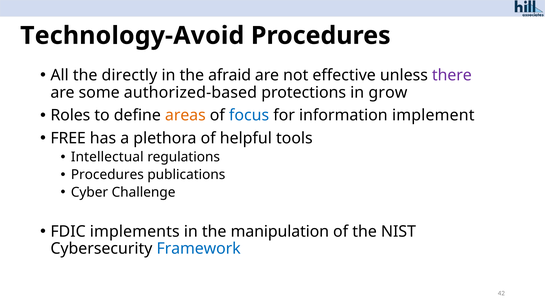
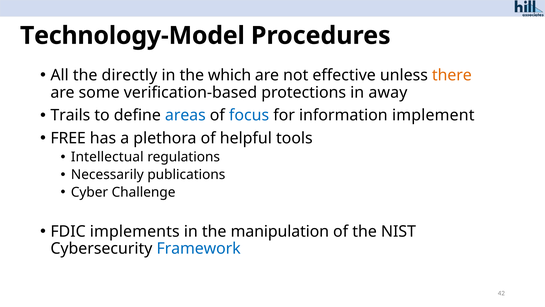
Technology-Avoid: Technology-Avoid -> Technology-Model
afraid: afraid -> which
there colour: purple -> orange
authorized-based: authorized-based -> verification-based
grow: grow -> away
Roles: Roles -> Trails
areas colour: orange -> blue
Procedures at (107, 174): Procedures -> Necessarily
